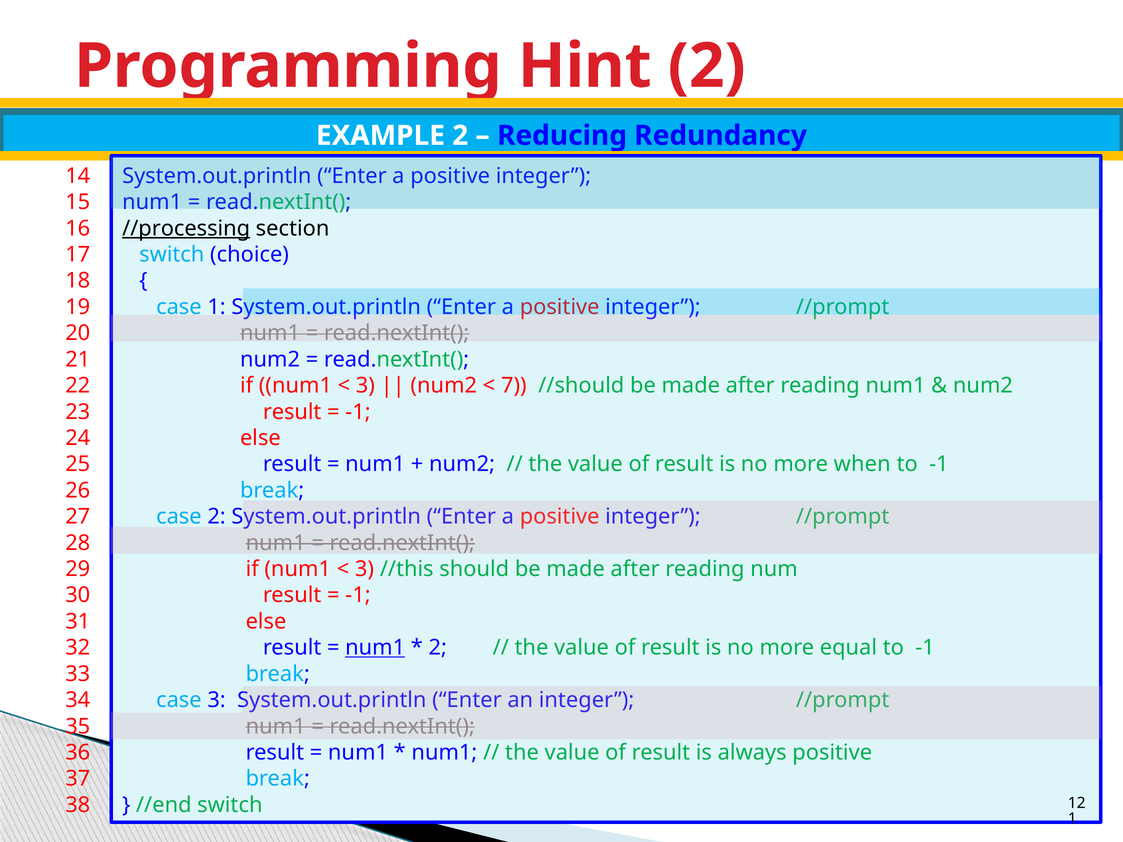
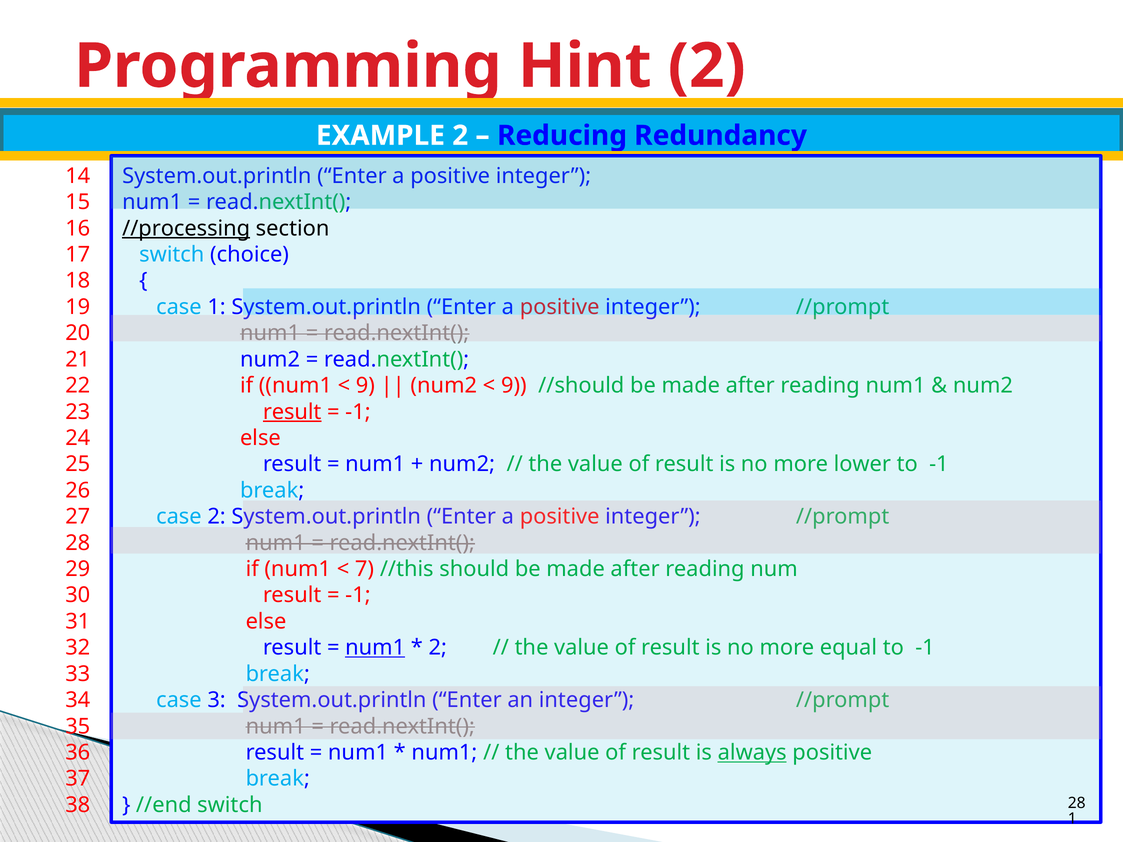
3 at (365, 386): 3 -> 9
7 at (514, 386): 7 -> 9
result at (292, 412) underline: none -> present
when: when -> lower
3 at (364, 569): 3 -> 7
always underline: none -> present
38 12: 12 -> 28
